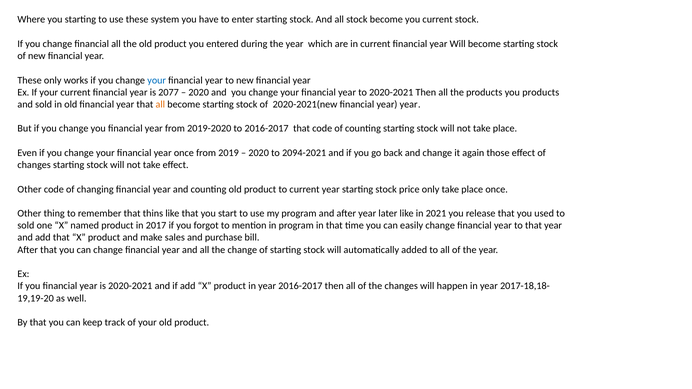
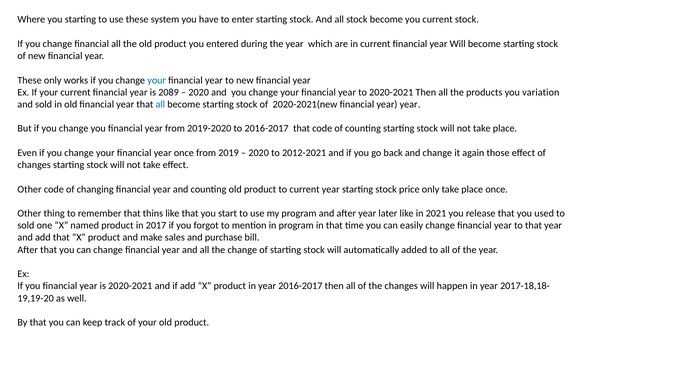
2077: 2077 -> 2089
you products: products -> variation
all at (160, 104) colour: orange -> blue
2094-2021: 2094-2021 -> 2012-2021
